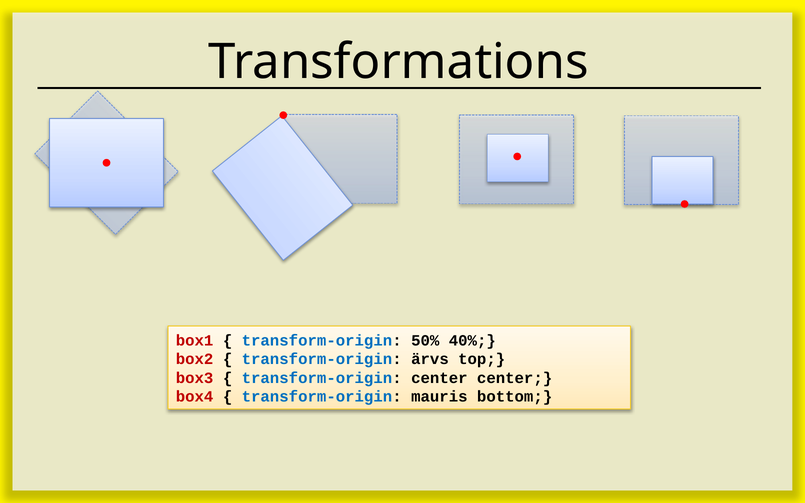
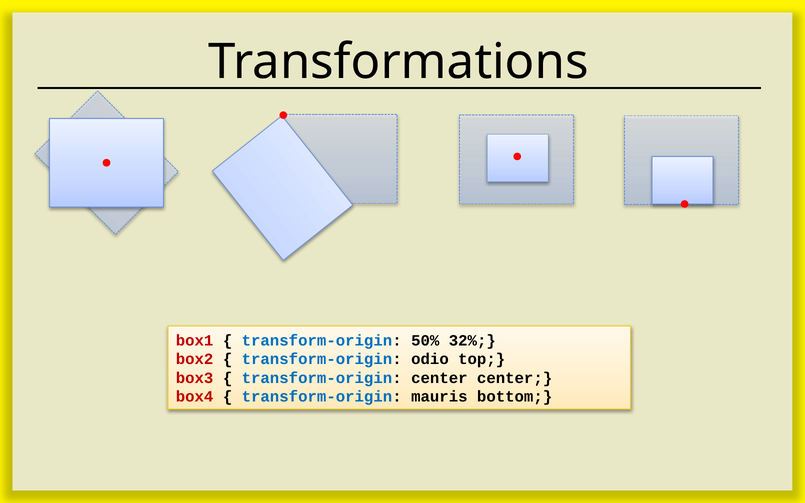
40%: 40% -> 32%
ärvs: ärvs -> odio
